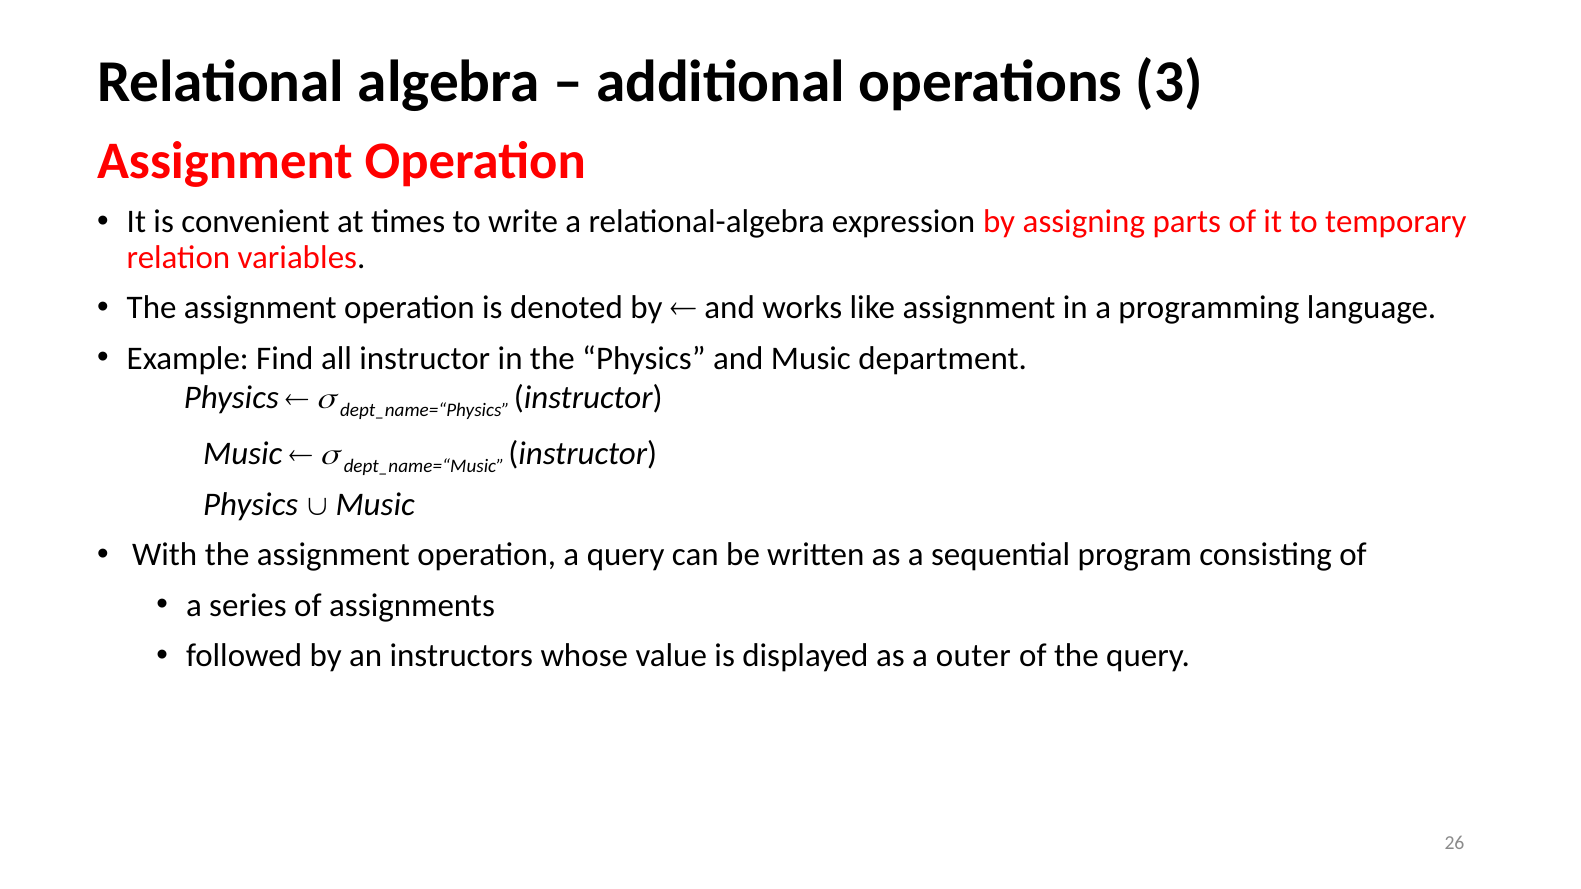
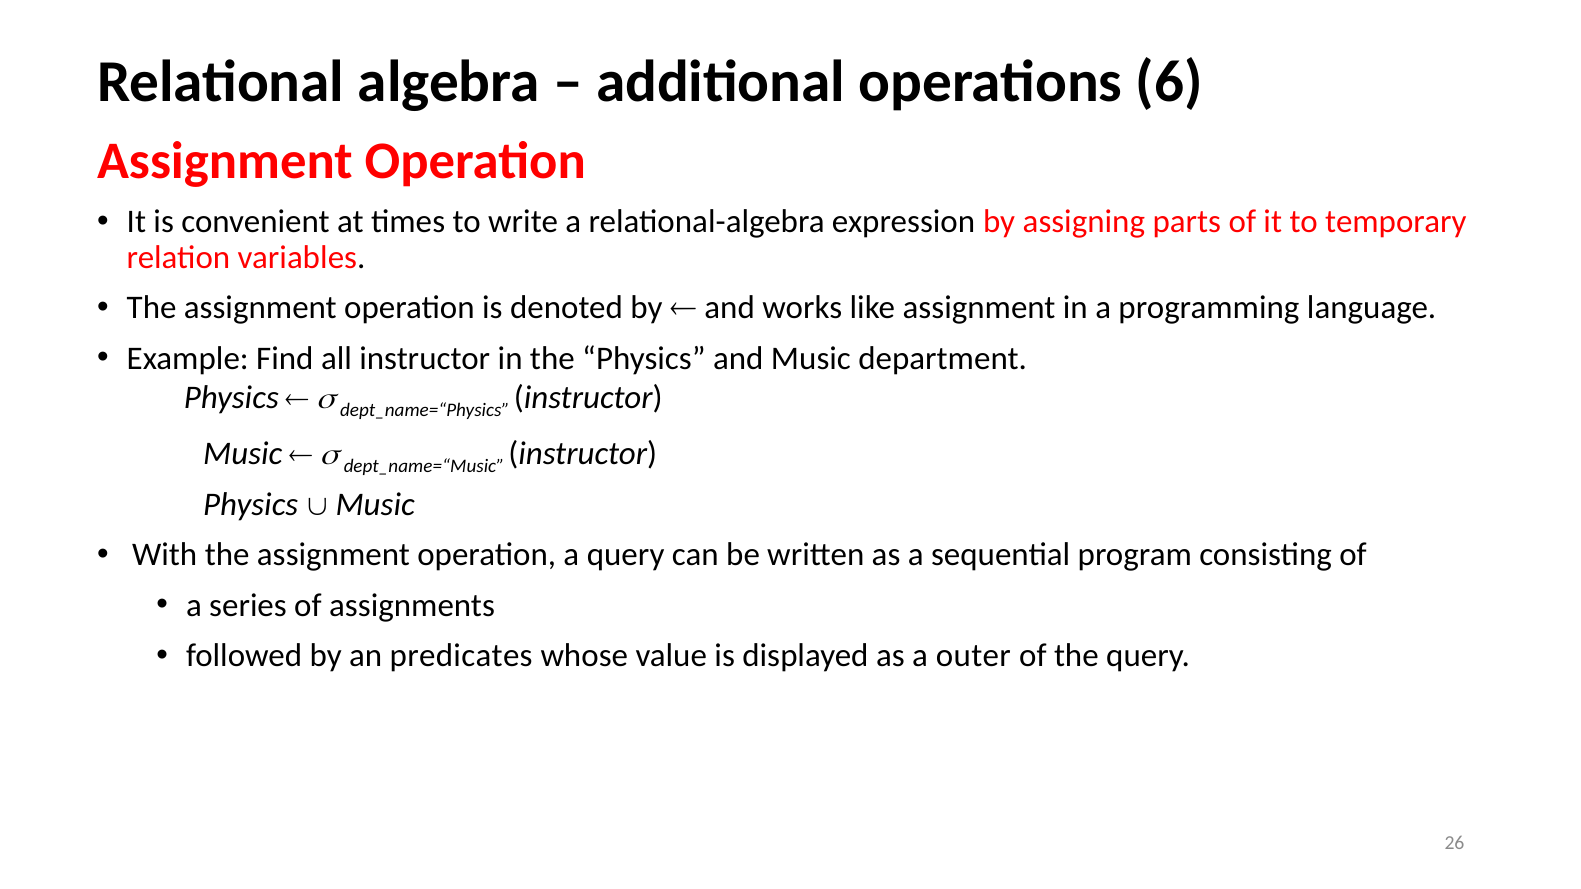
3: 3 -> 6
instructors: instructors -> predicates
